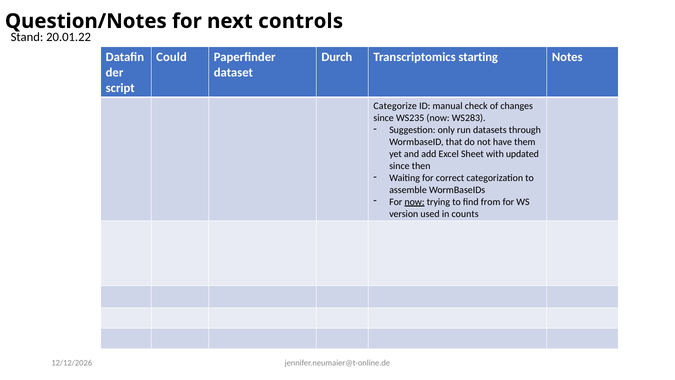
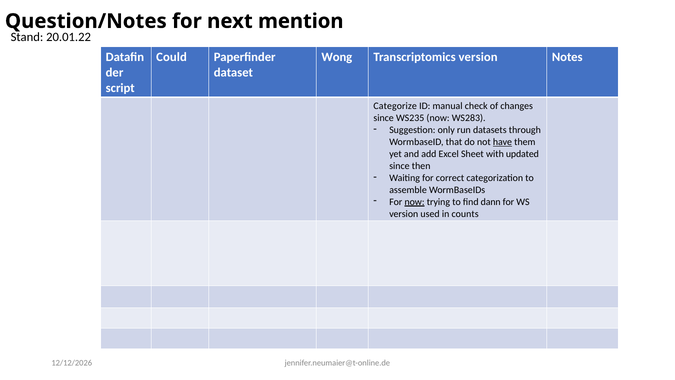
controls: controls -> mention
Durch: Durch -> Wong
Transcriptomics starting: starting -> version
have underline: none -> present
from: from -> dann
